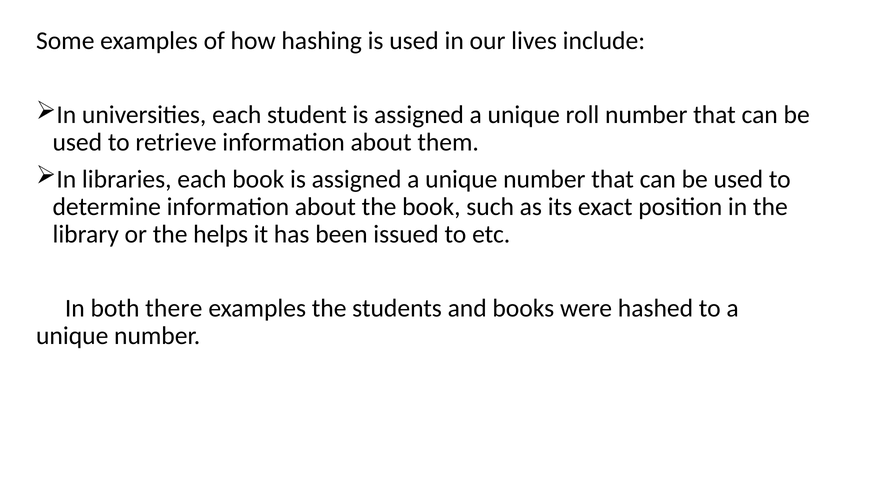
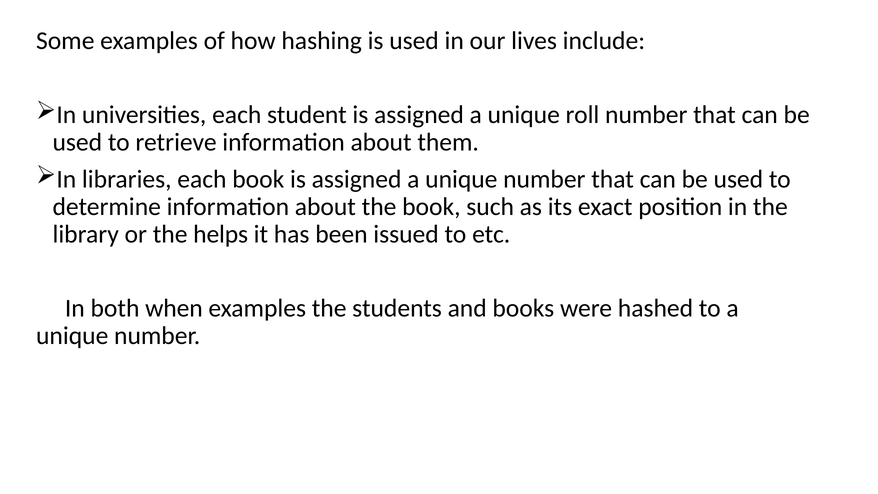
there: there -> when
